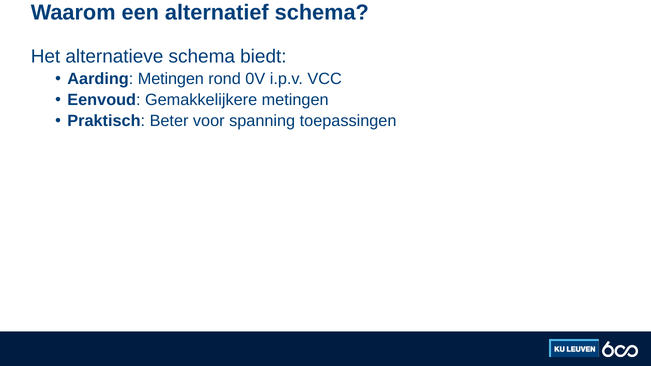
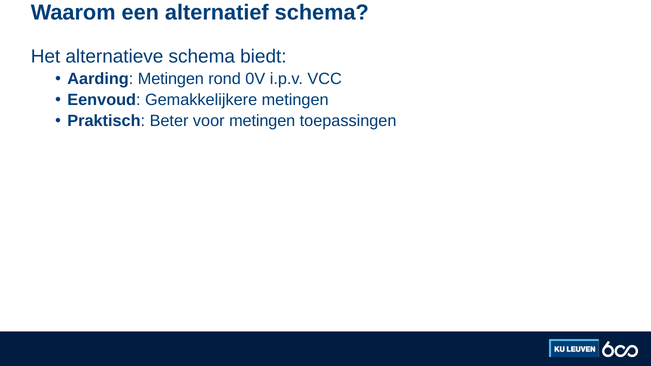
voor spanning: spanning -> metingen
